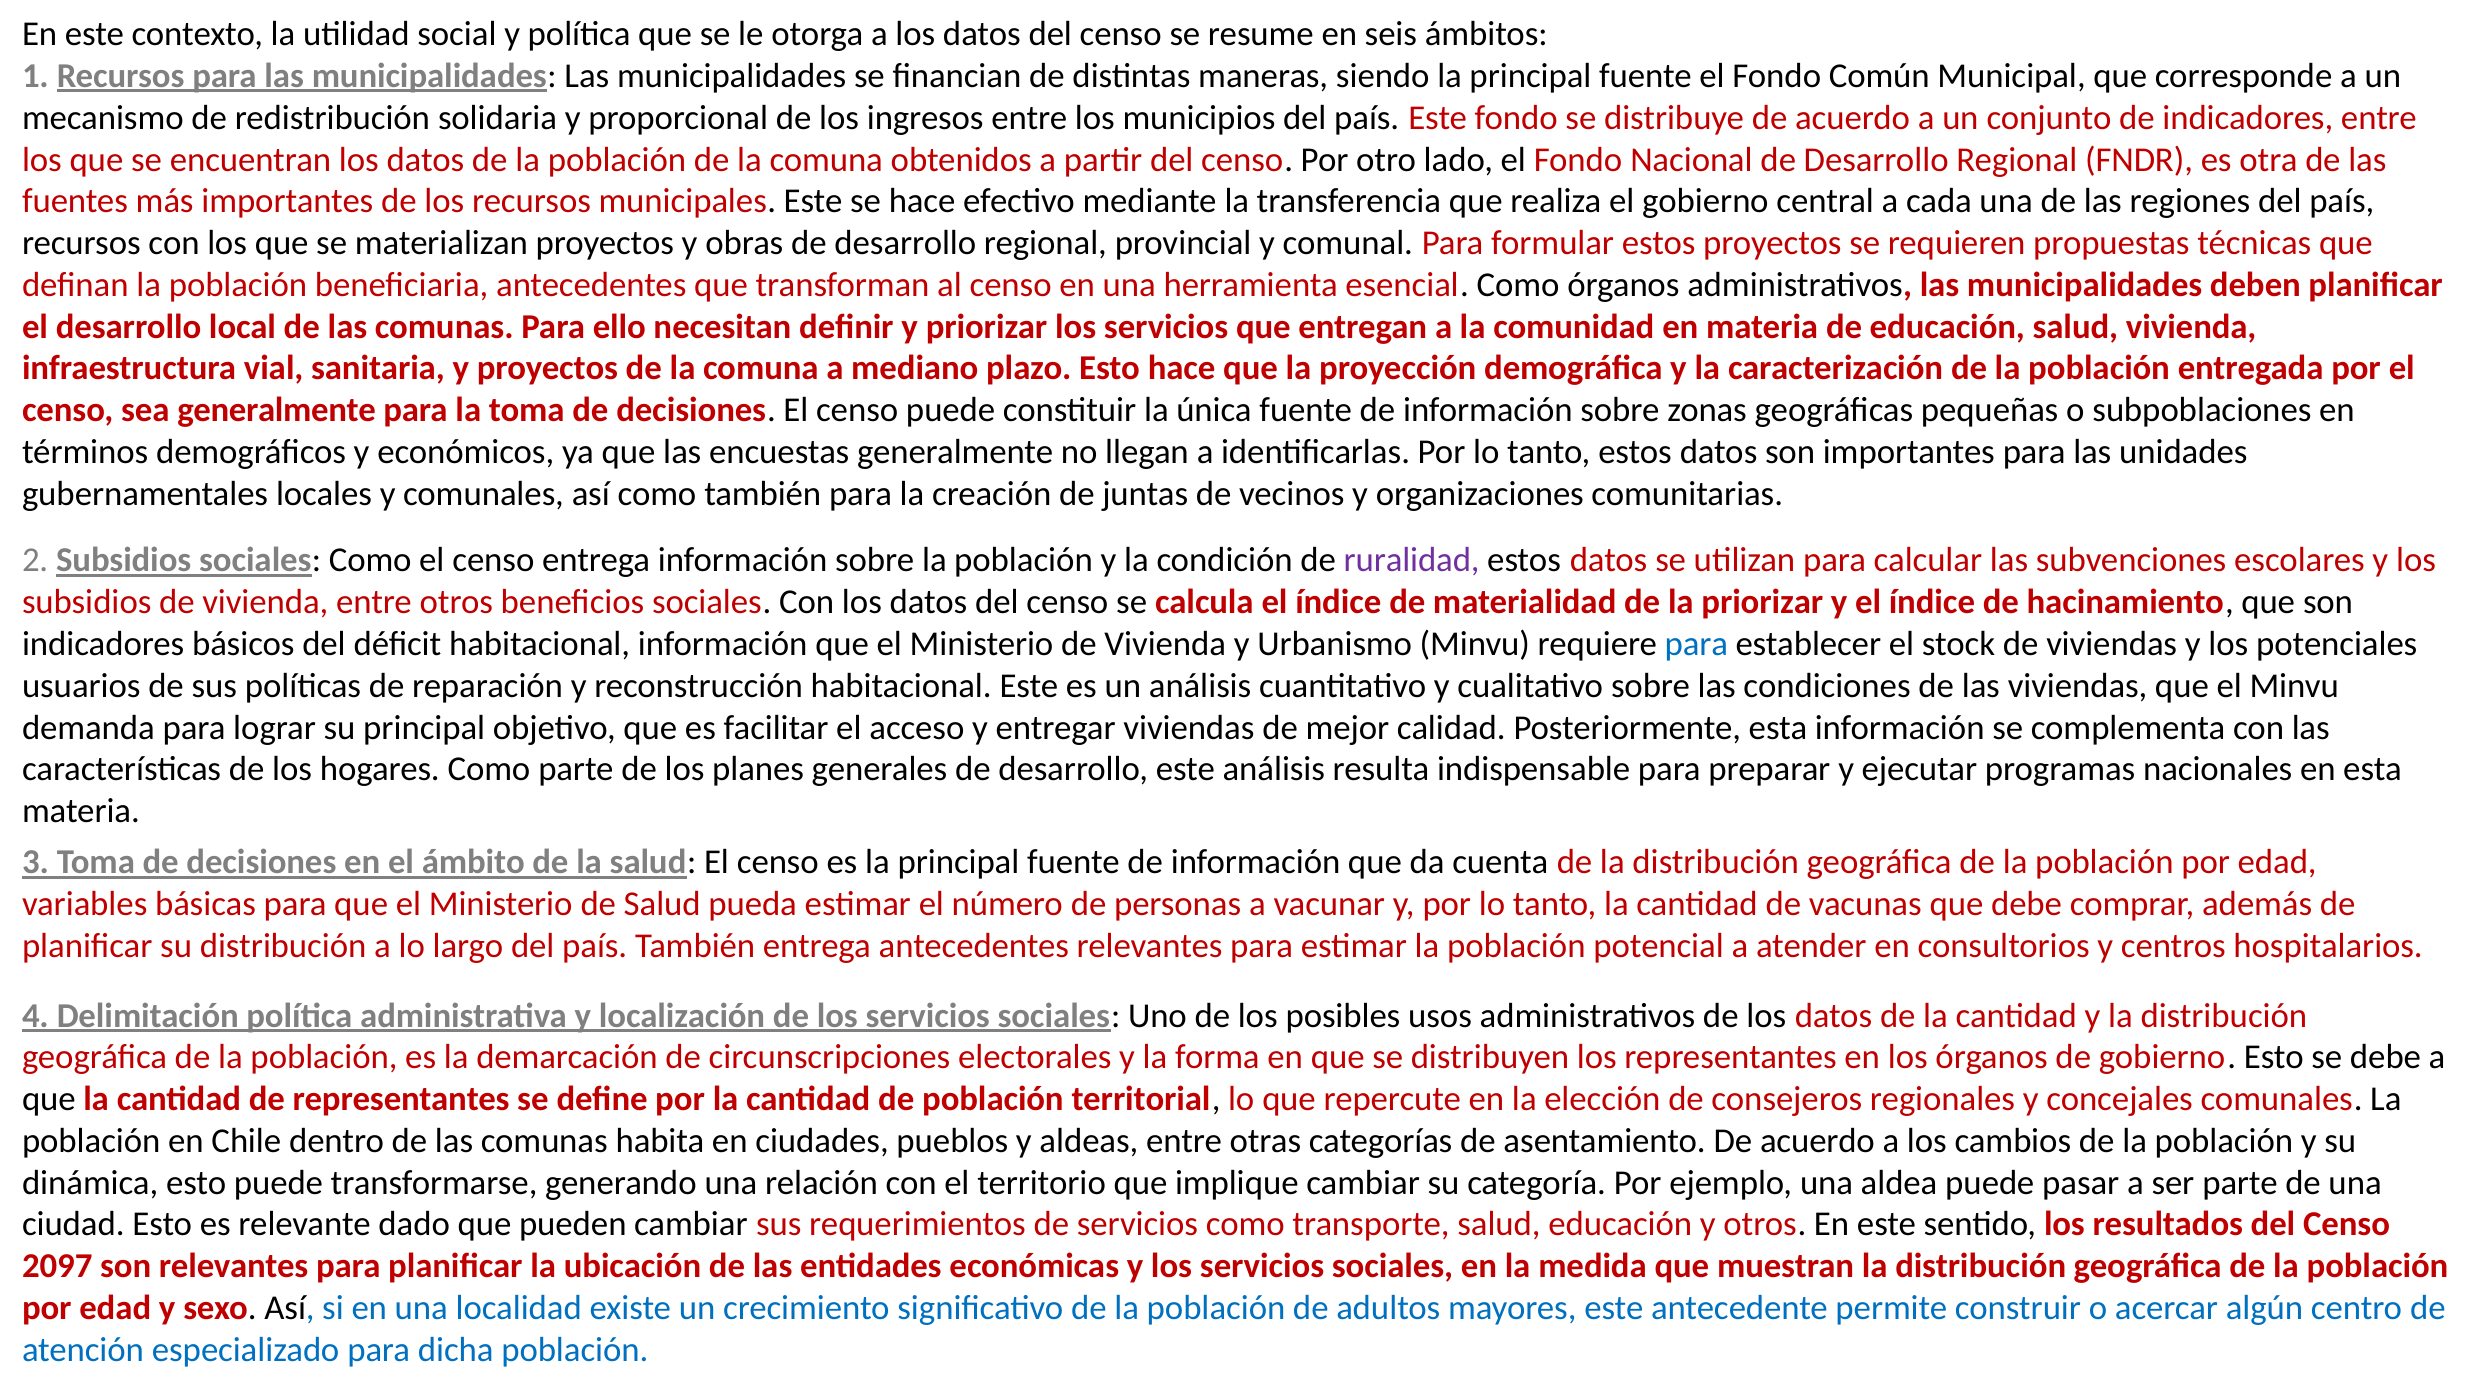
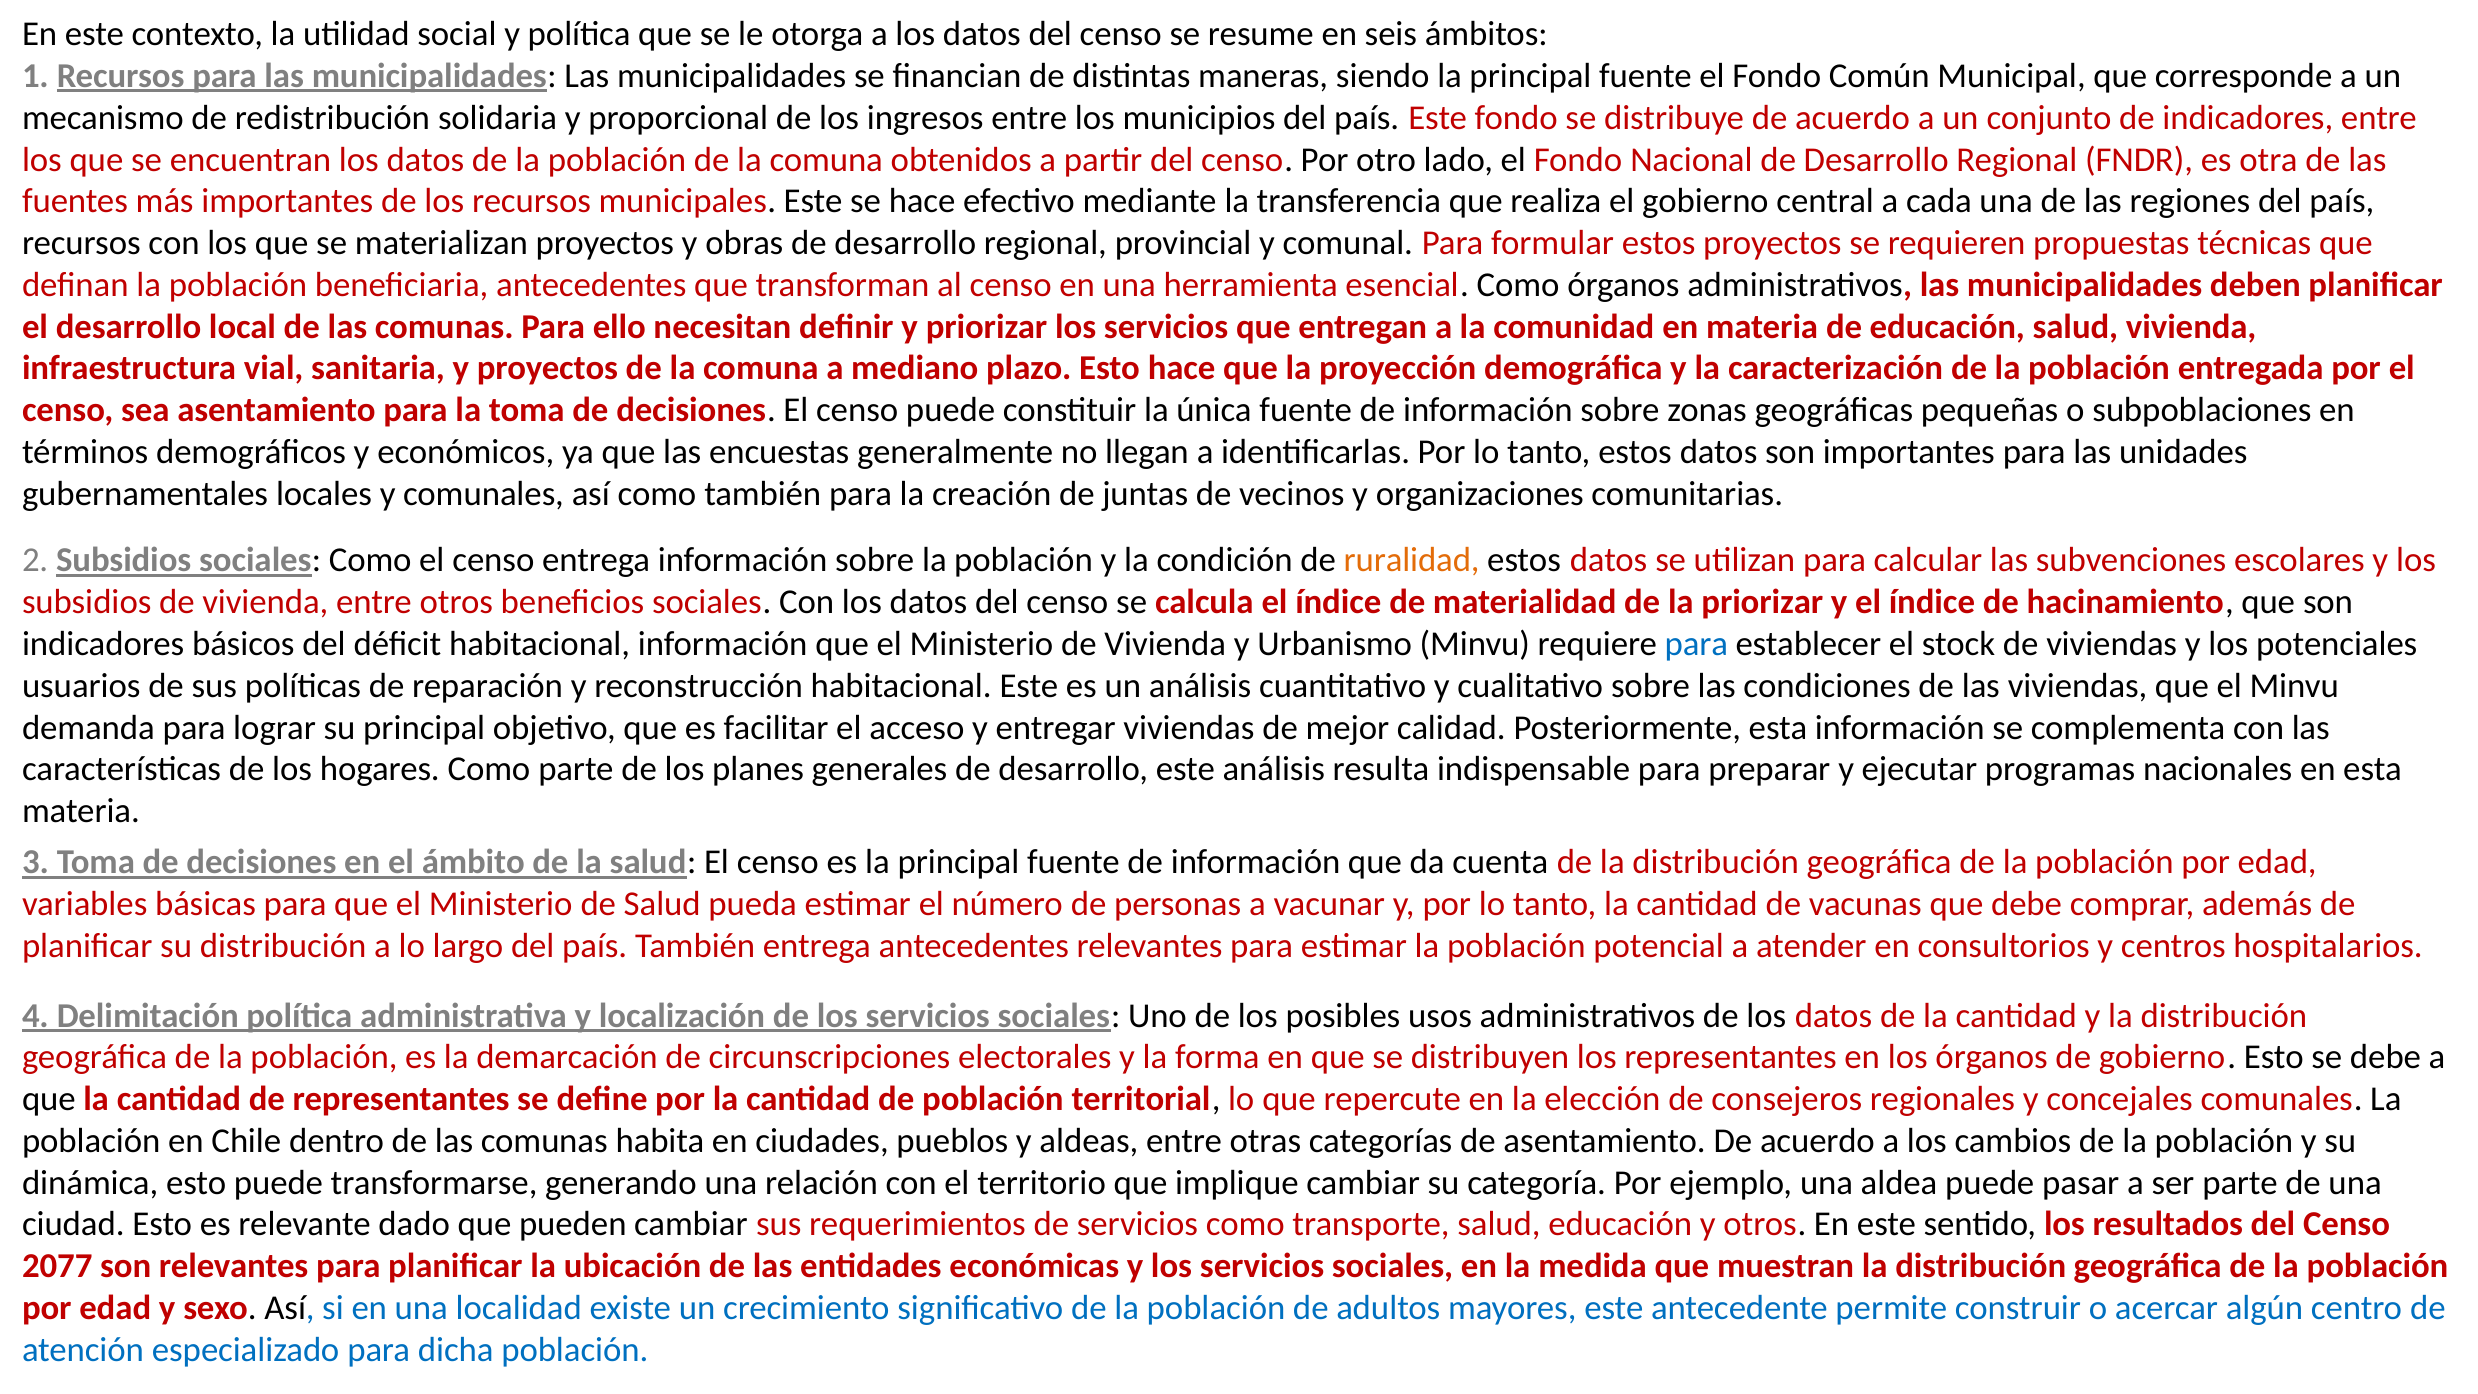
sea generalmente: generalmente -> asentamiento
ruralidad colour: purple -> orange
2097: 2097 -> 2077
